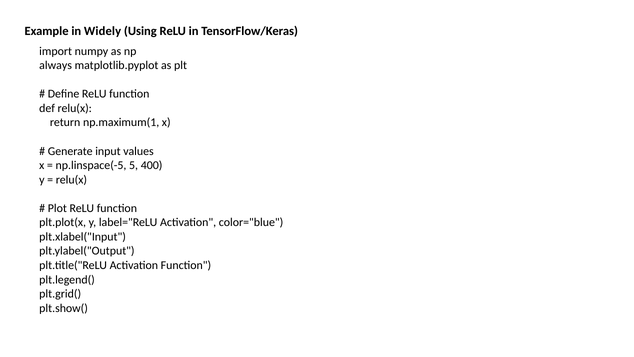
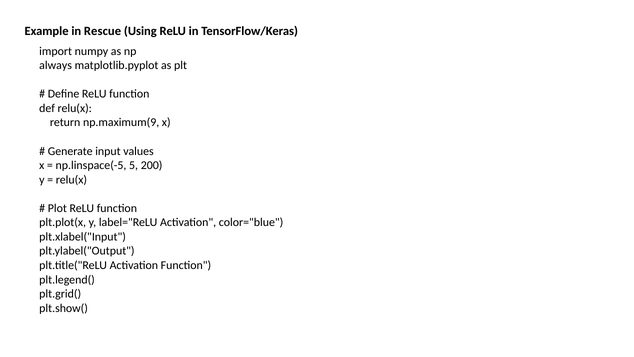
Widely: Widely -> Rescue
np.maximum(1: np.maximum(1 -> np.maximum(9
400: 400 -> 200
